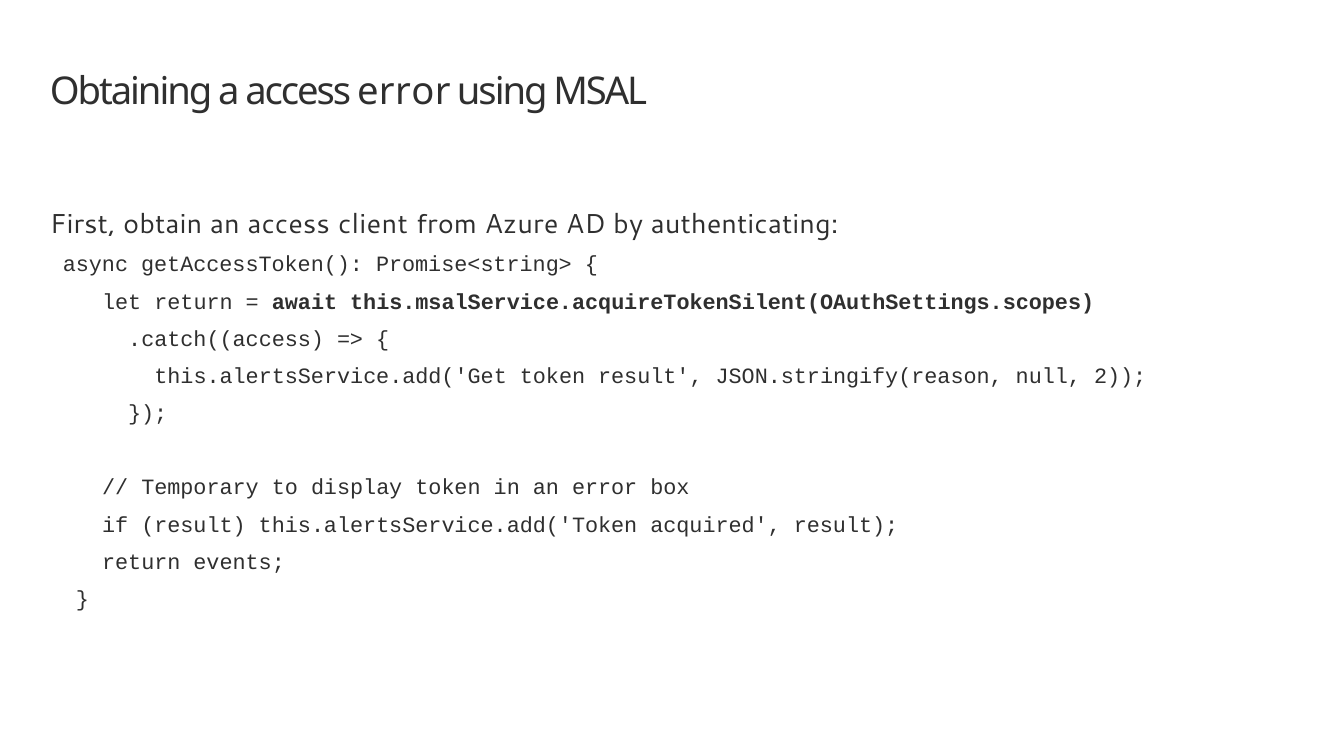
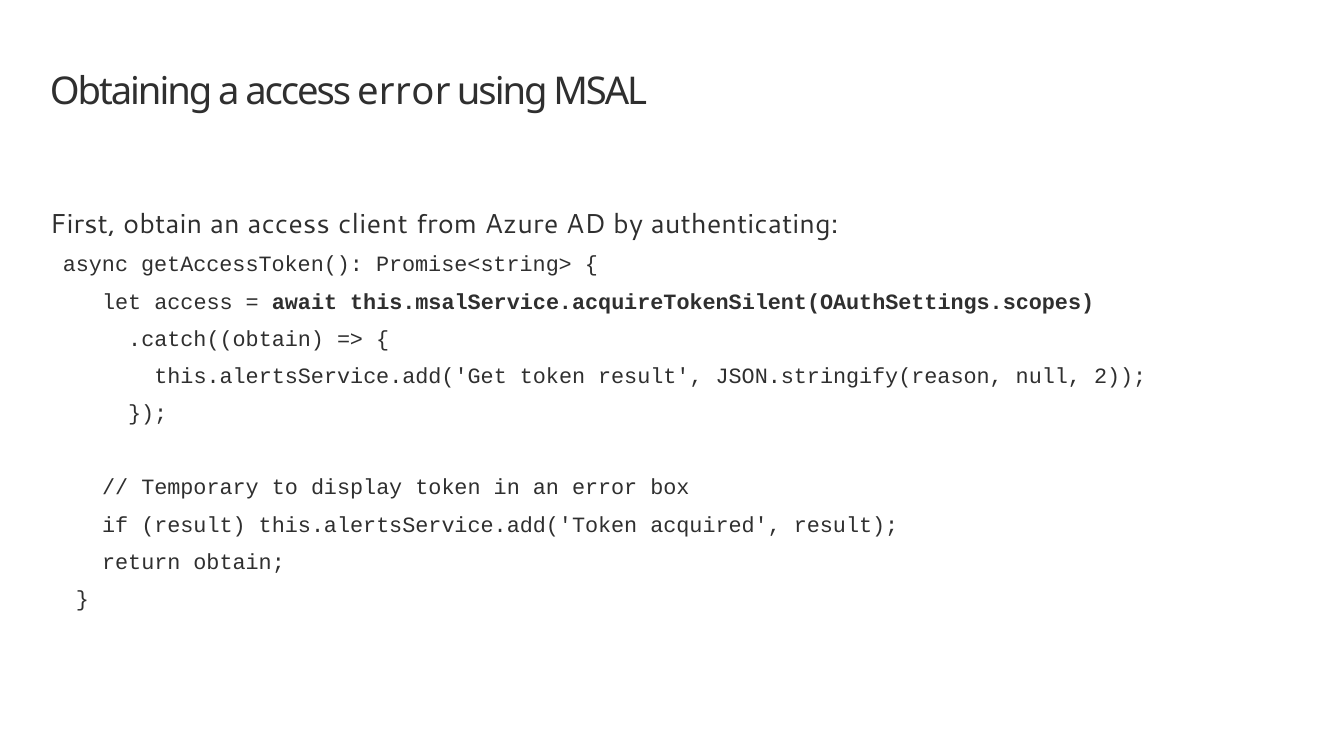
let return: return -> access
.catch((access: .catch((access -> .catch((obtain
return events: events -> obtain
